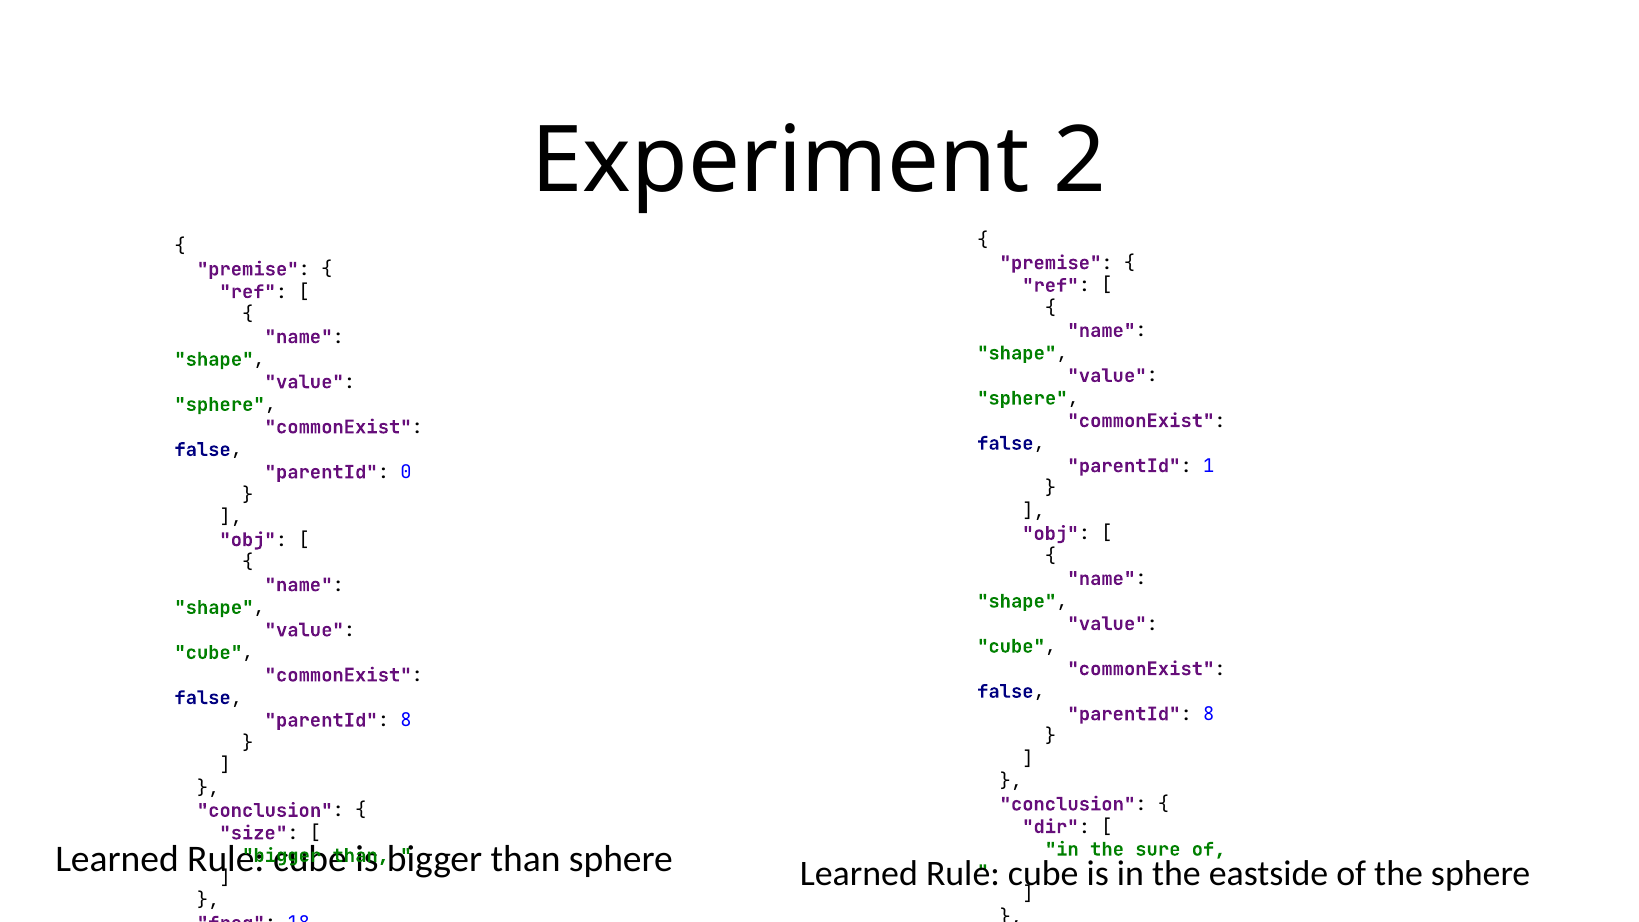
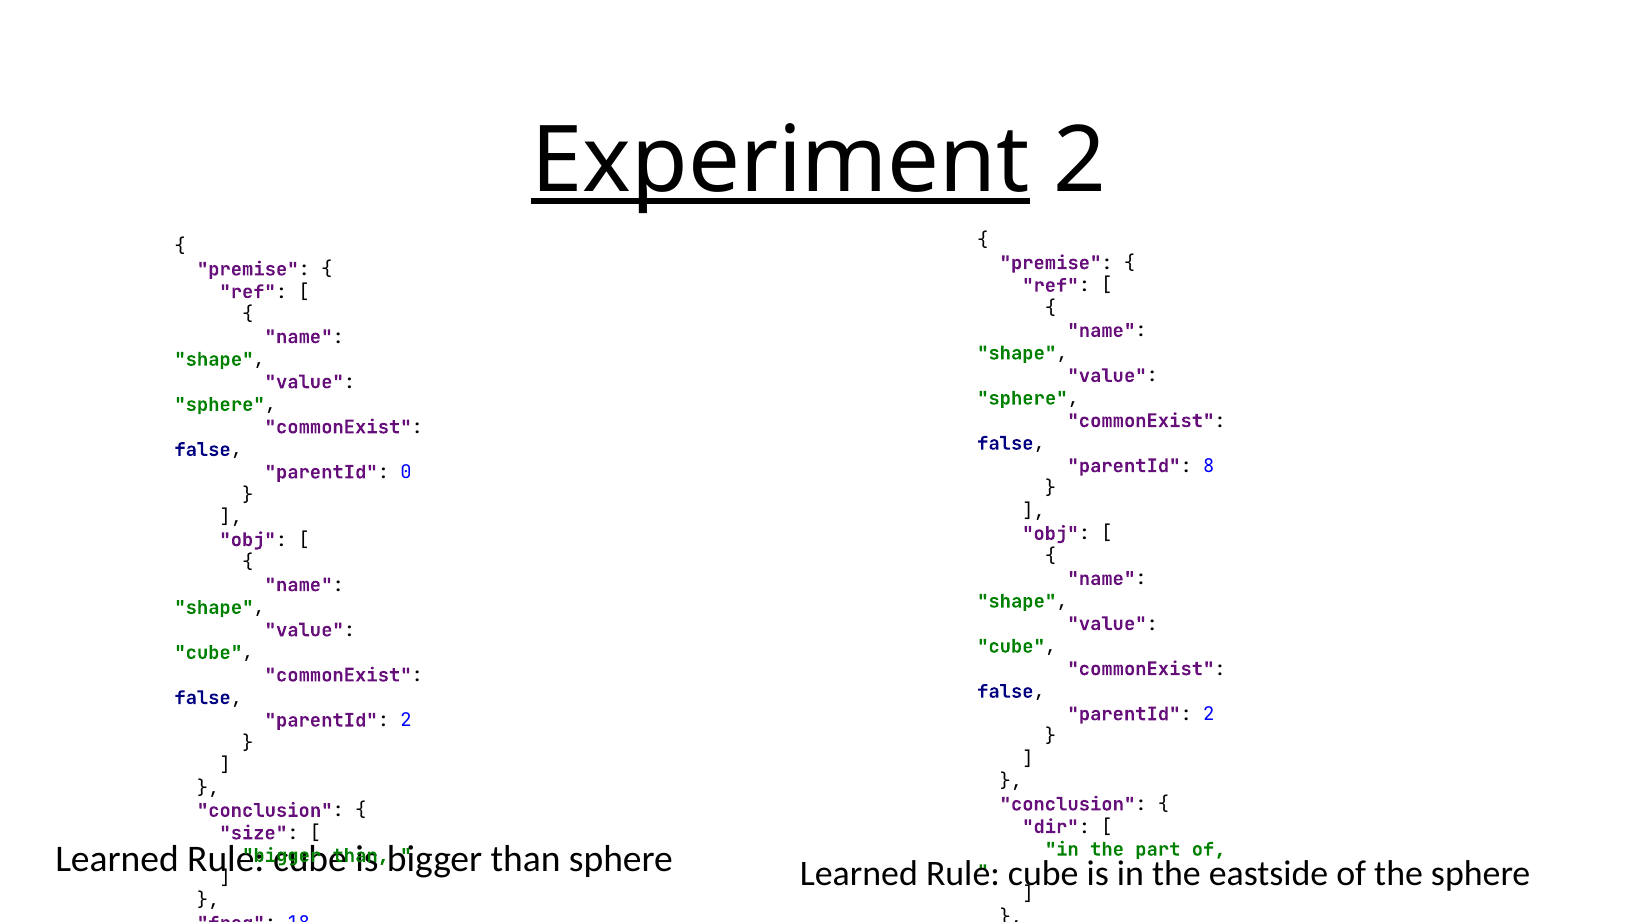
Experiment underline: none -> present
parentId 1: 1 -> 8
8 at (1209, 714): 8 -> 2
8 at (406, 720): 8 -> 2
sure: sure -> part
